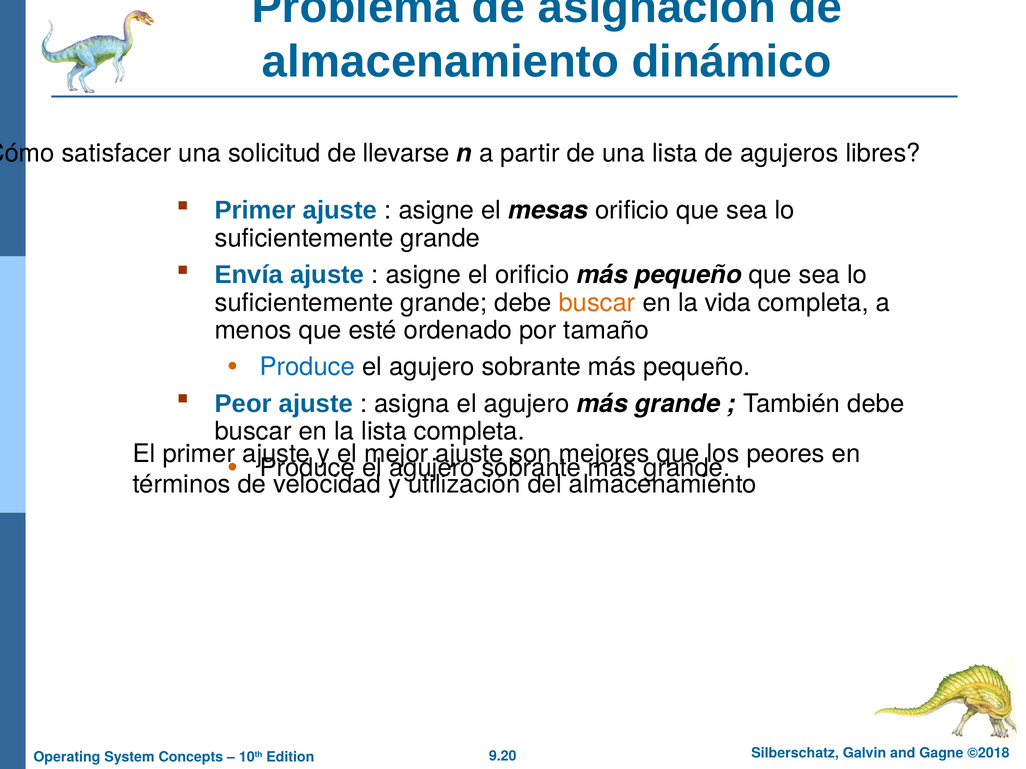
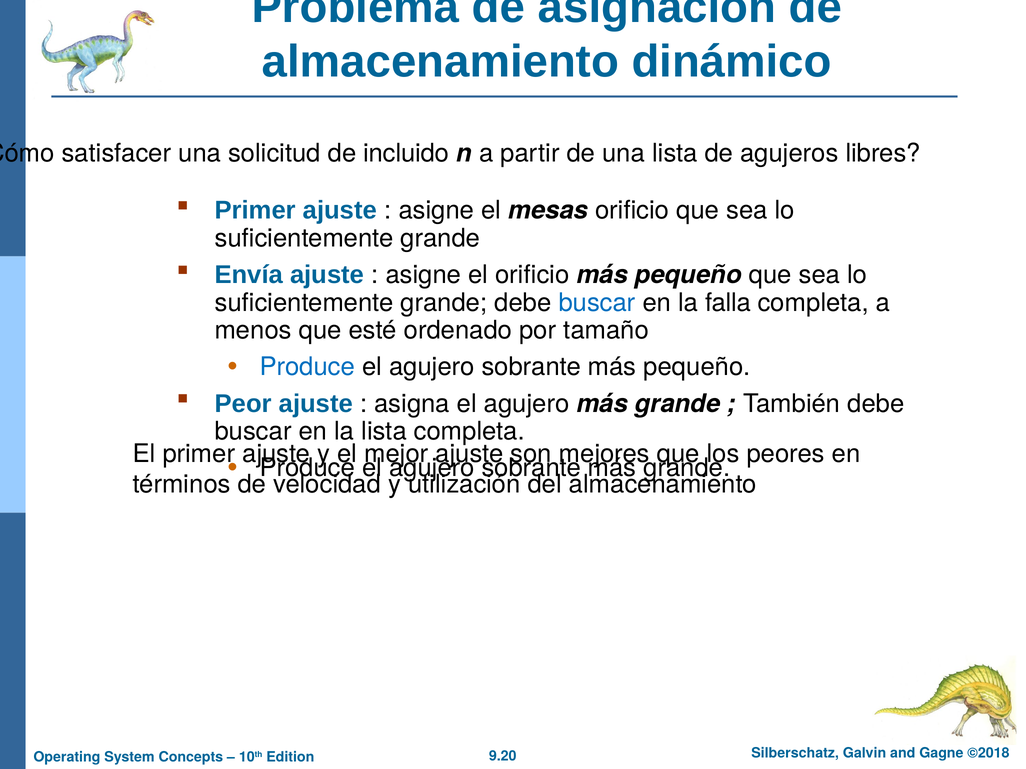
llevarse: llevarse -> incluido
buscar at (597, 303) colour: orange -> blue
vida: vida -> falla
